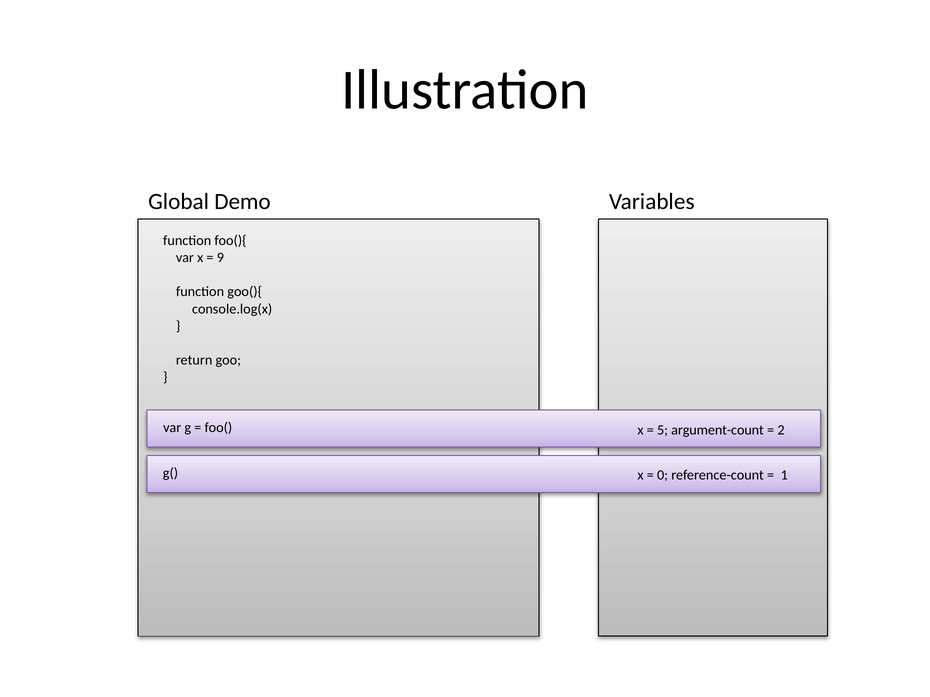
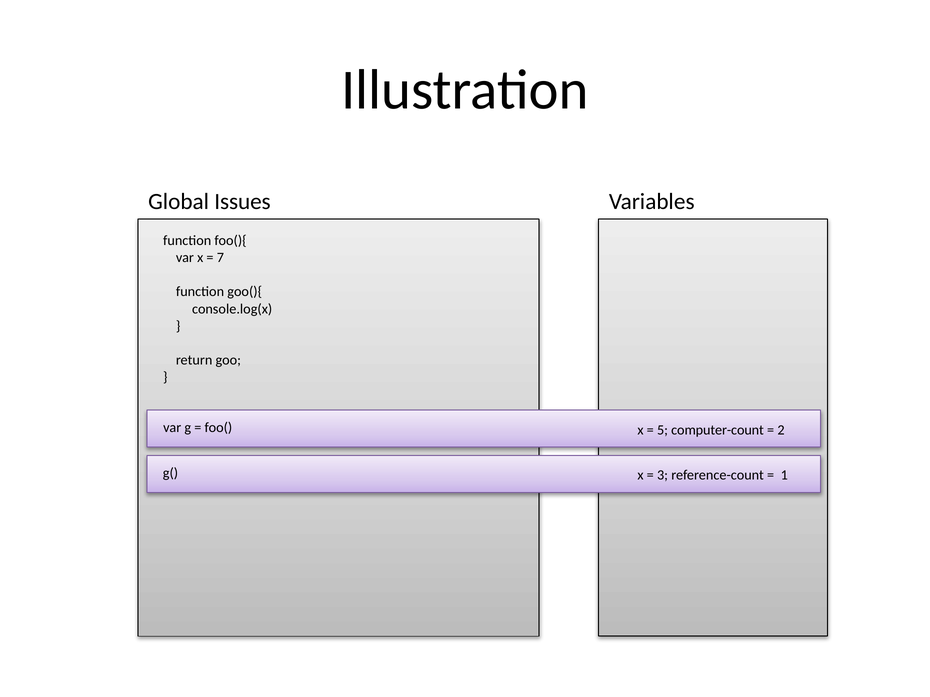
Demo: Demo -> Issues
9: 9 -> 7
argument-count: argument-count -> computer-count
0: 0 -> 3
